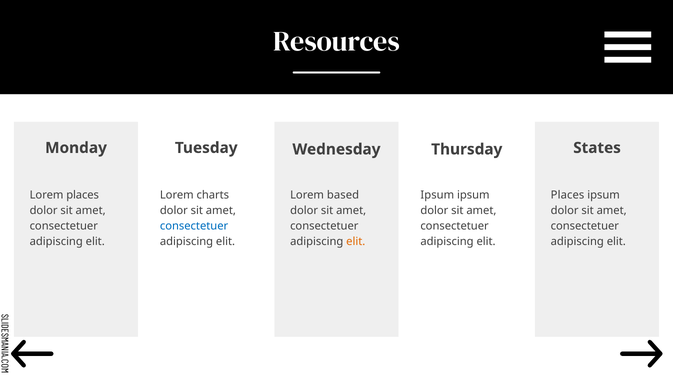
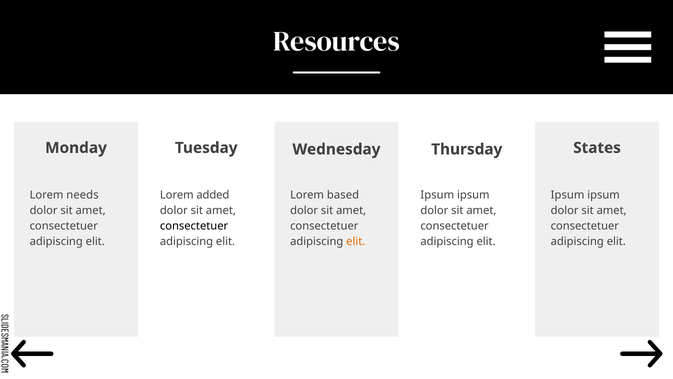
Lorem places: places -> needs
charts: charts -> added
Places at (568, 195): Places -> Ipsum
consectetuer at (194, 226) colour: blue -> black
